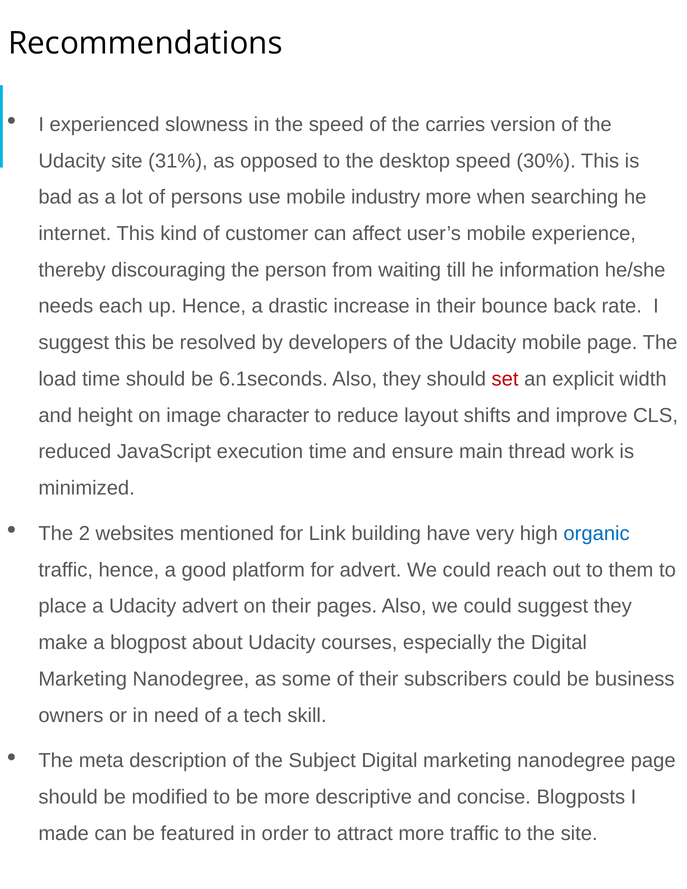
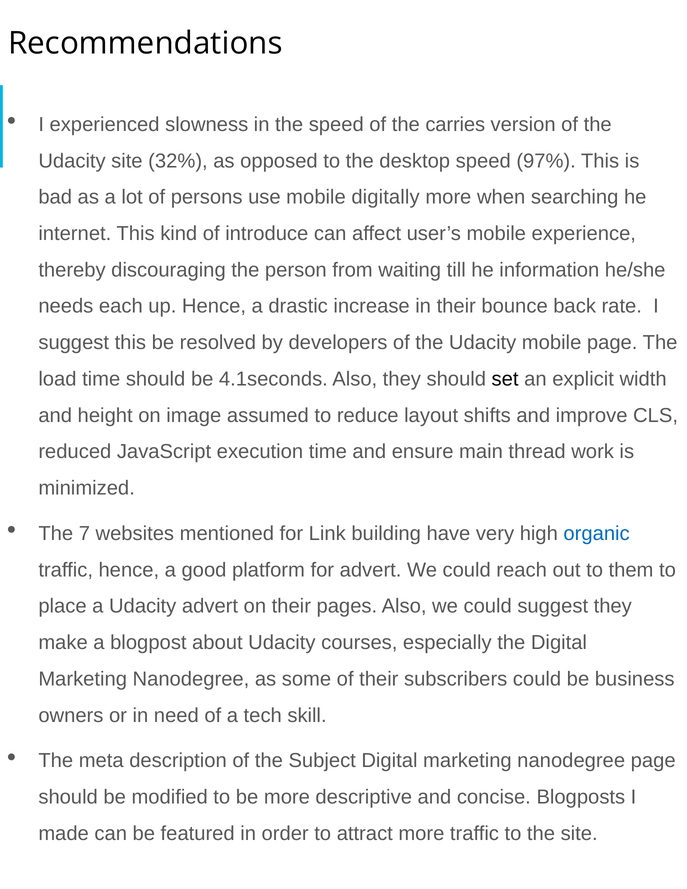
31%: 31% -> 32%
30%: 30% -> 97%
industry: industry -> digitally
customer: customer -> introduce
6.1seconds: 6.1seconds -> 4.1seconds
set colour: red -> black
character: character -> assumed
2: 2 -> 7
